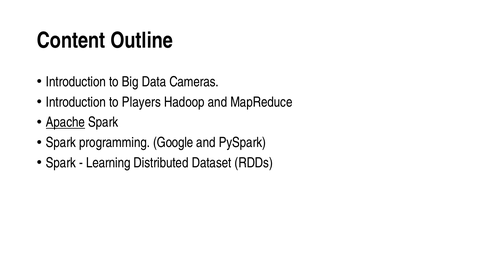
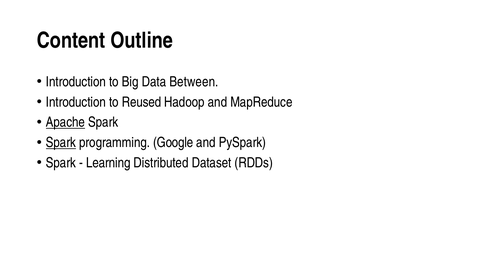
Cameras: Cameras -> Between
Players: Players -> Reused
Spark at (61, 142) underline: none -> present
